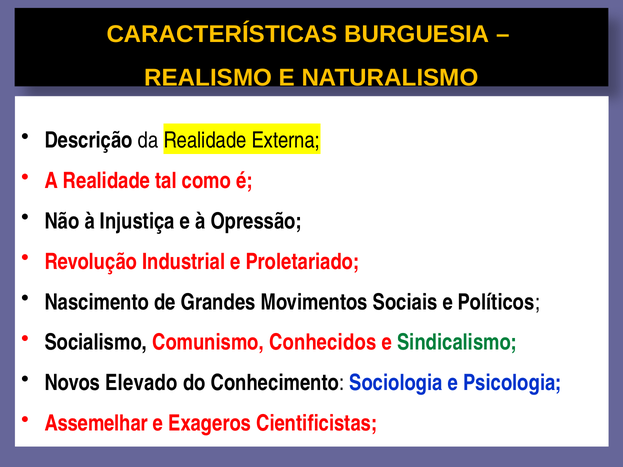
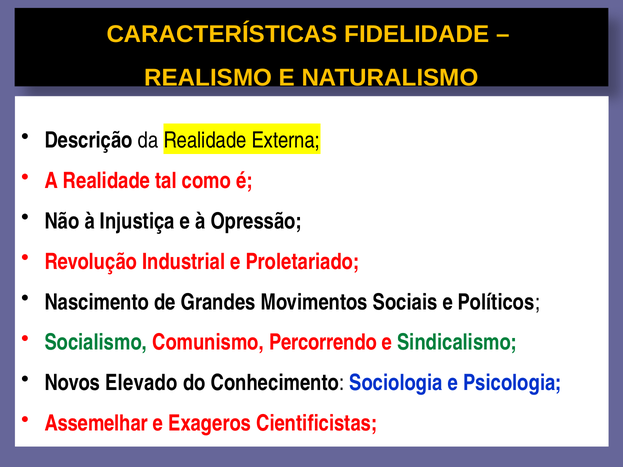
BURGUESIA: BURGUESIA -> FIDELIDADE
Socialismo colour: black -> green
Conhecidos: Conhecidos -> Percorrendo
